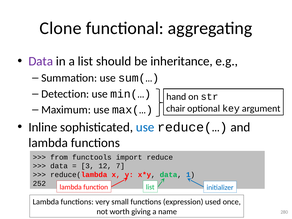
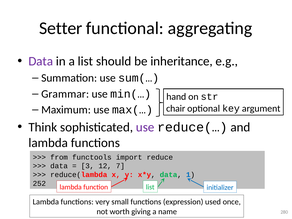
Clone: Clone -> Setter
Detection: Detection -> Grammar
Inline: Inline -> Think
use at (145, 127) colour: blue -> purple
